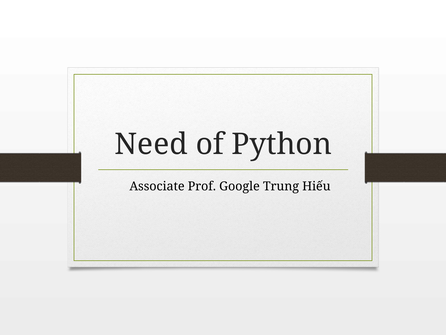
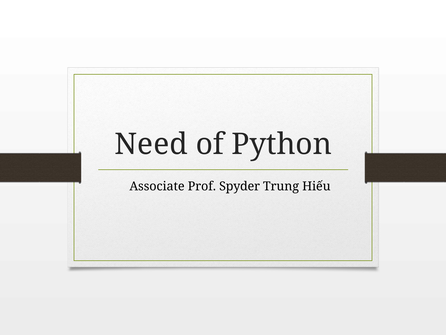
Google: Google -> Spyder
